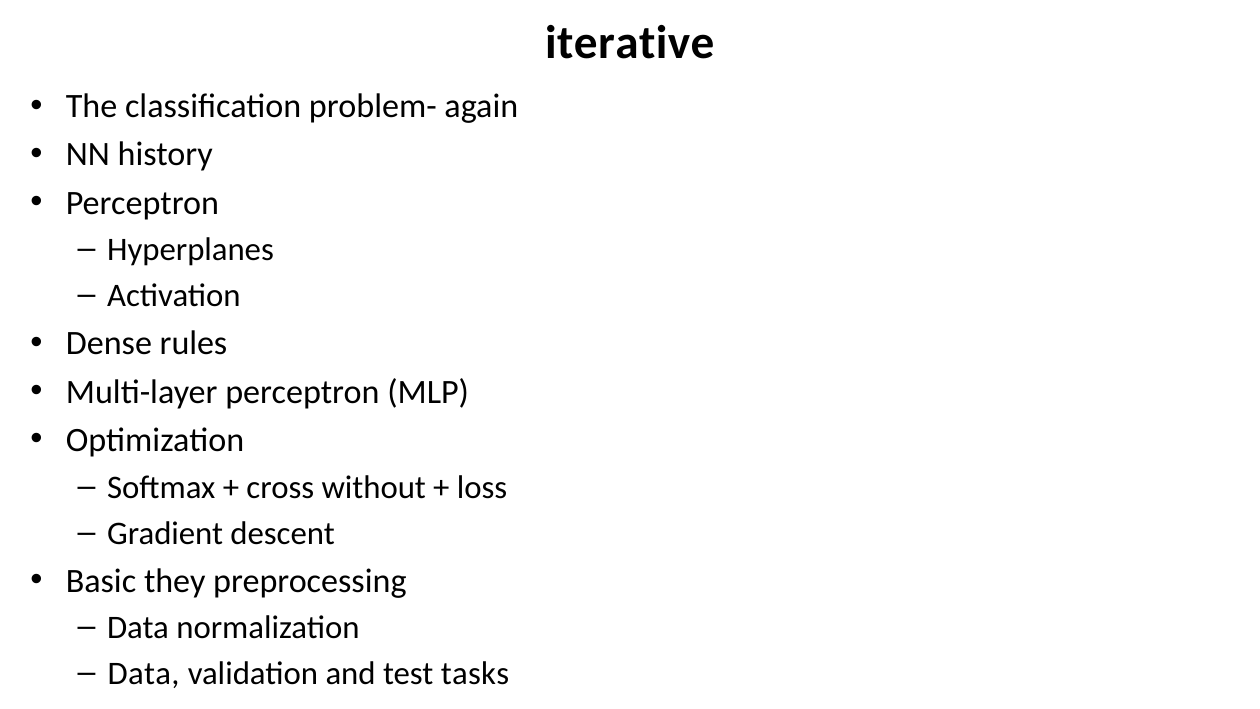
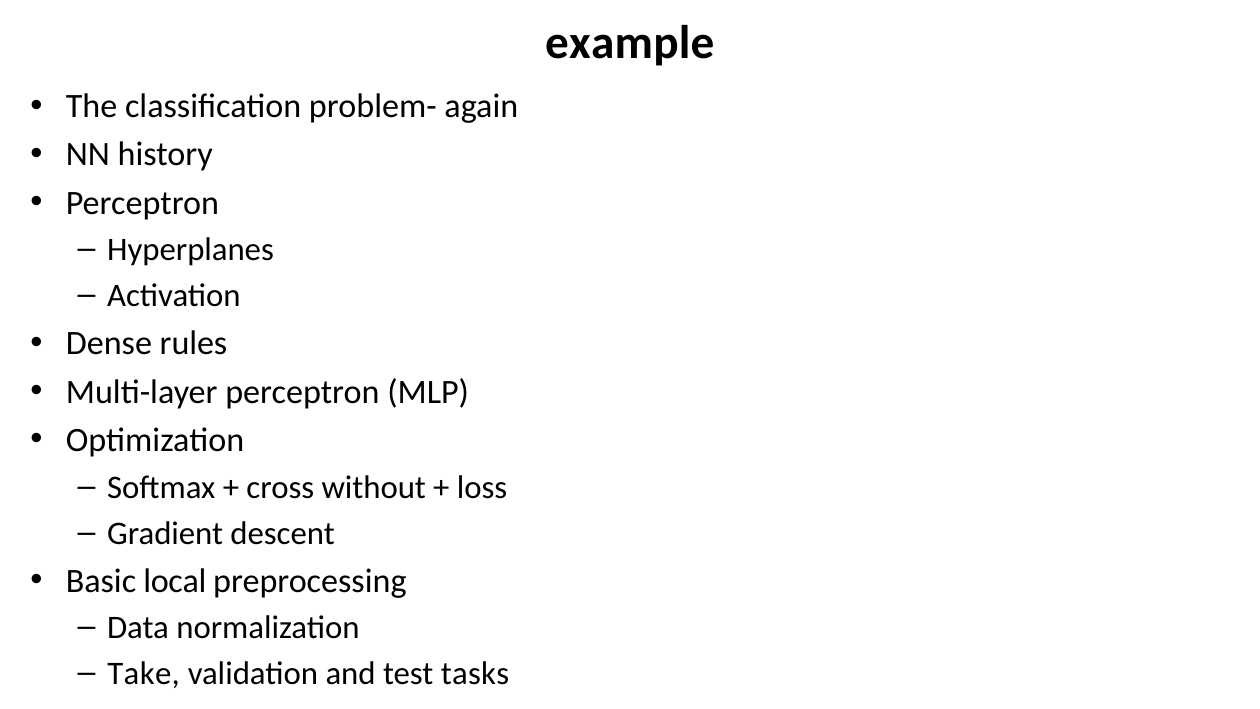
iterative: iterative -> example
they: they -> local
Data at (144, 674): Data -> Take
